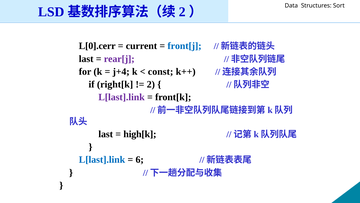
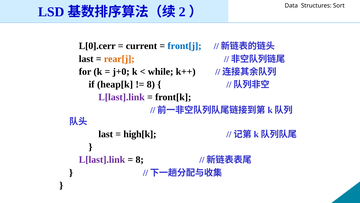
rear[j colour: purple -> orange
j+4: j+4 -> j+0
const: const -> while
right[k: right[k -> heap[k
2 at (151, 84): 2 -> 8
L[last].link at (102, 159) colour: blue -> purple
6 at (140, 159): 6 -> 8
